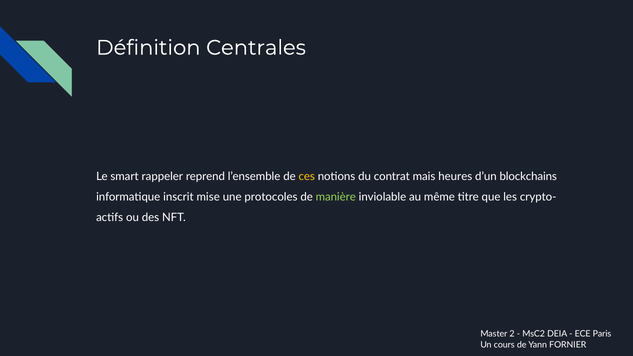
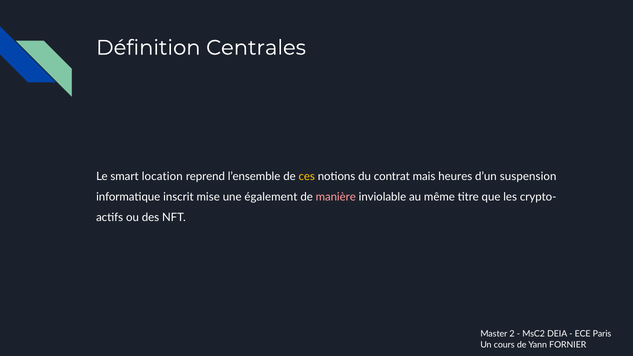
rappeler: rappeler -> location
blockchains: blockchains -> suspension
protocoles: protocoles -> également
manière colour: light green -> pink
